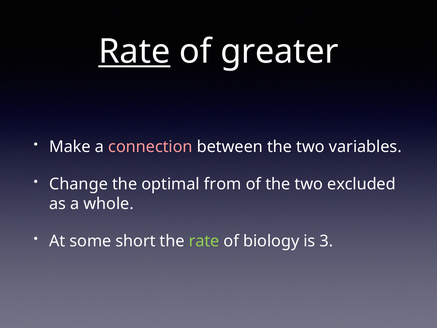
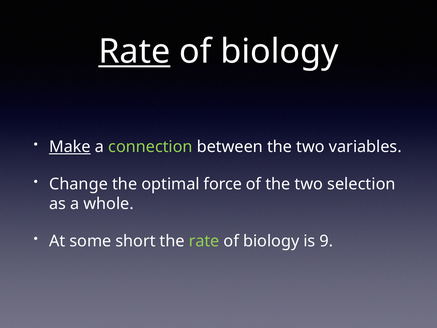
greater at (279, 52): greater -> biology
Make underline: none -> present
connection colour: pink -> light green
from: from -> force
excluded: excluded -> selection
3: 3 -> 9
